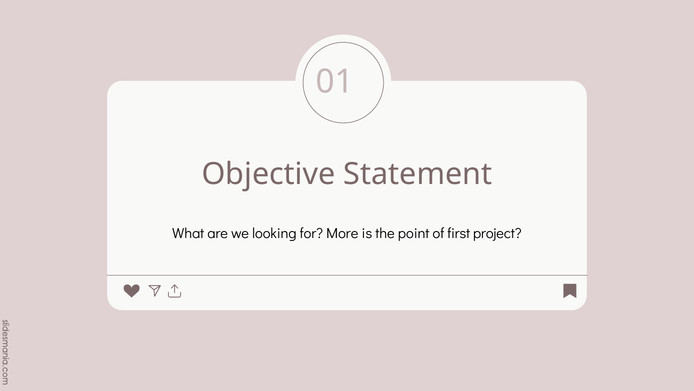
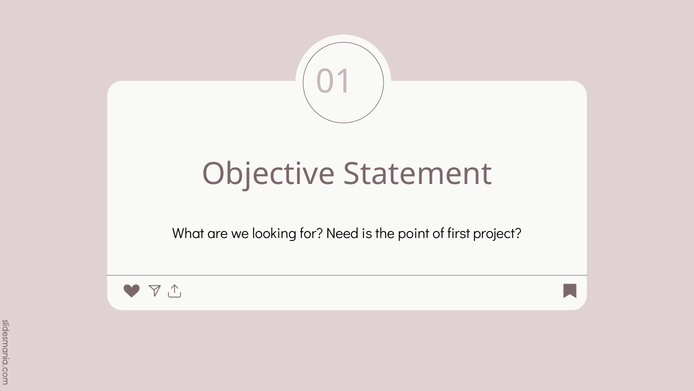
More: More -> Need
